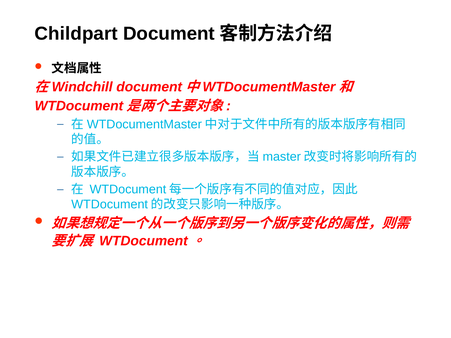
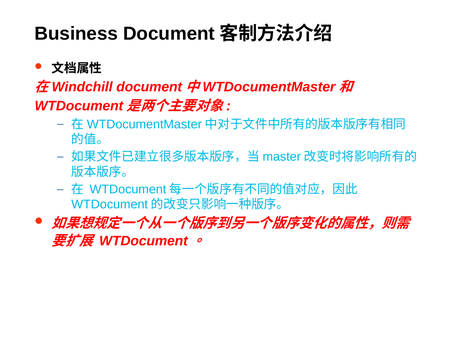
Childpart: Childpart -> Business
